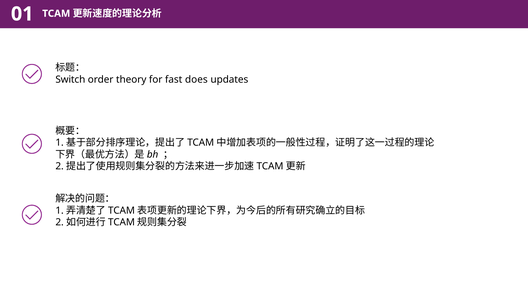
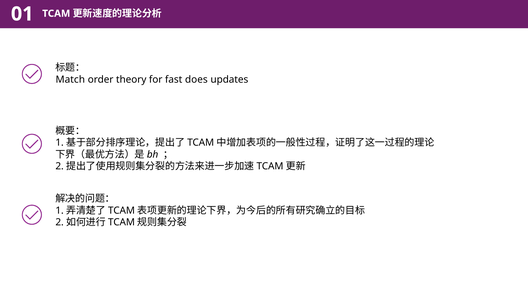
Switch: Switch -> Match
